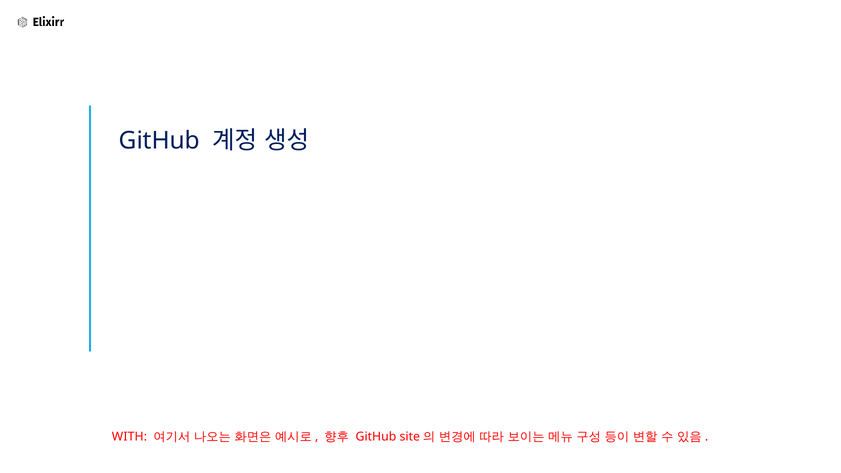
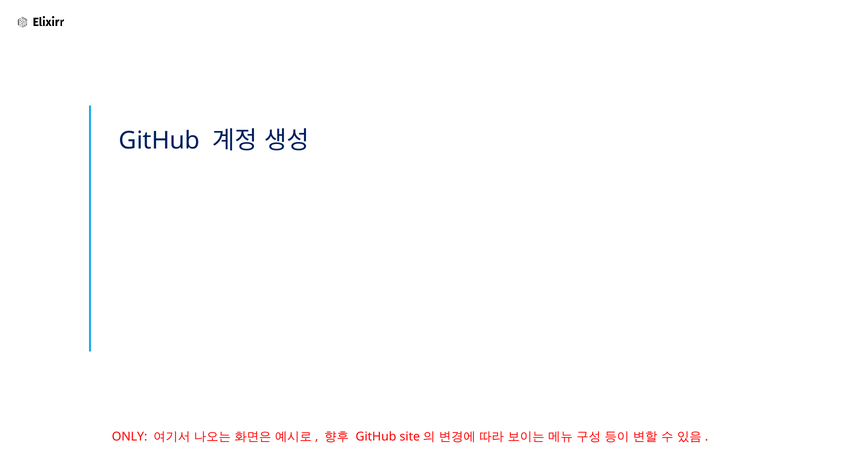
WITH: WITH -> ONLY
